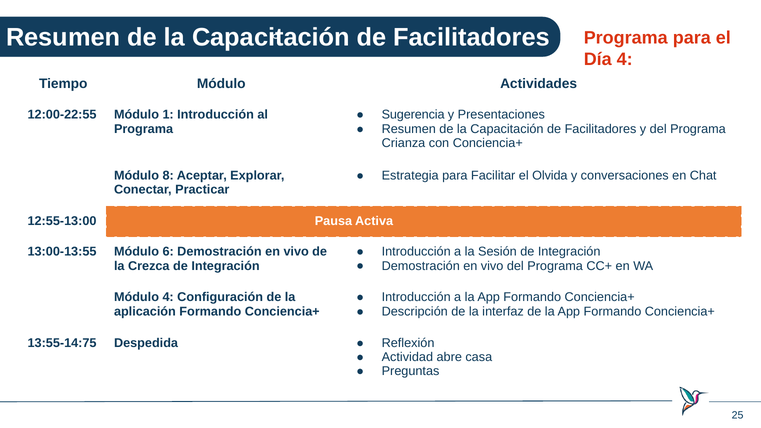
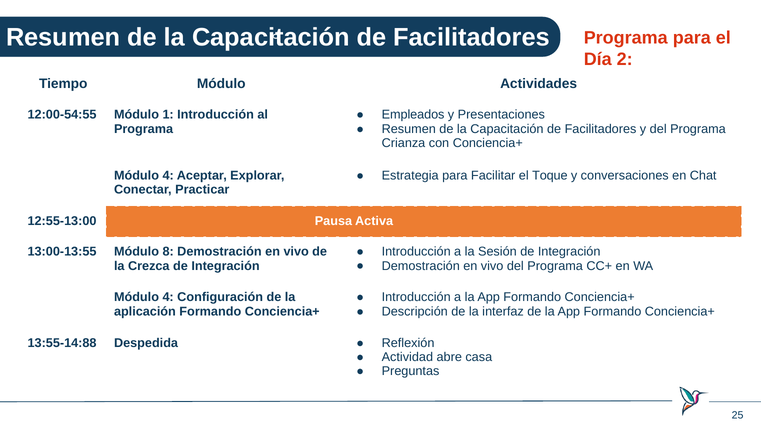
Día 4: 4 -> 2
Sugerencia: Sugerencia -> Empleados
12:00-22:55: 12:00-22:55 -> 12:00-54:55
Olvida: Olvida -> Toque
8 at (168, 176): 8 -> 4
6: 6 -> 8
13:55-14:75: 13:55-14:75 -> 13:55-14:88
